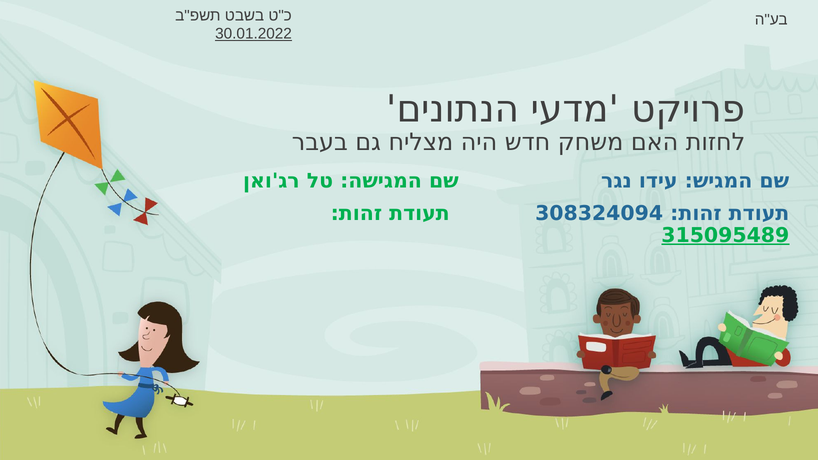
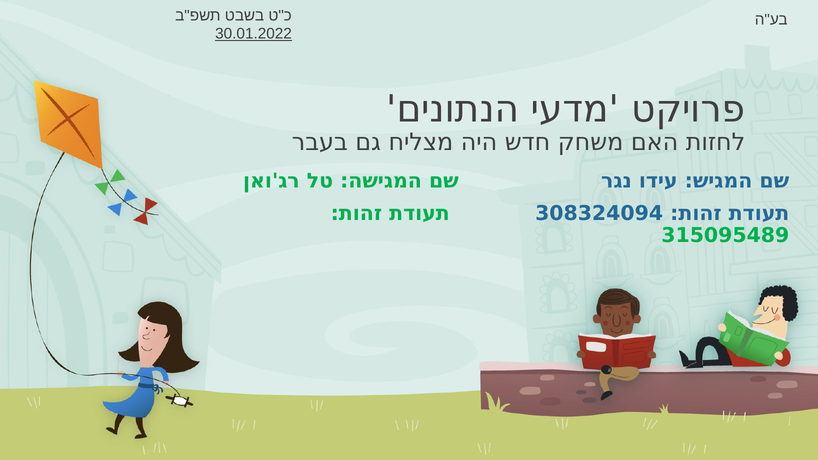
315095489 underline: present -> none
